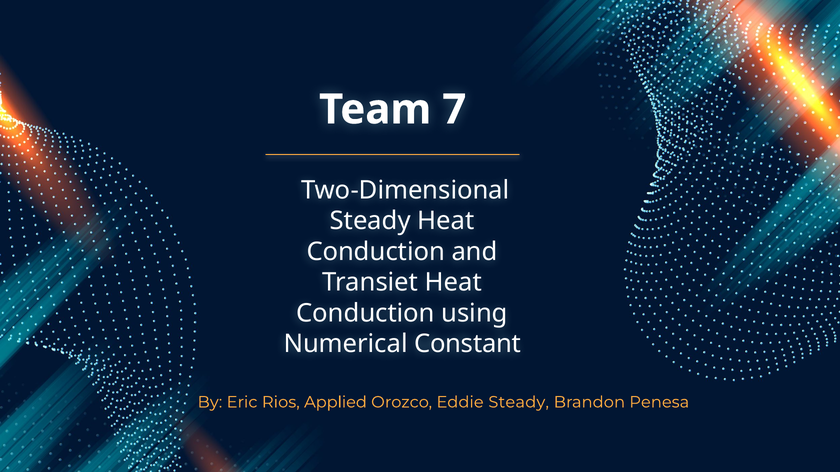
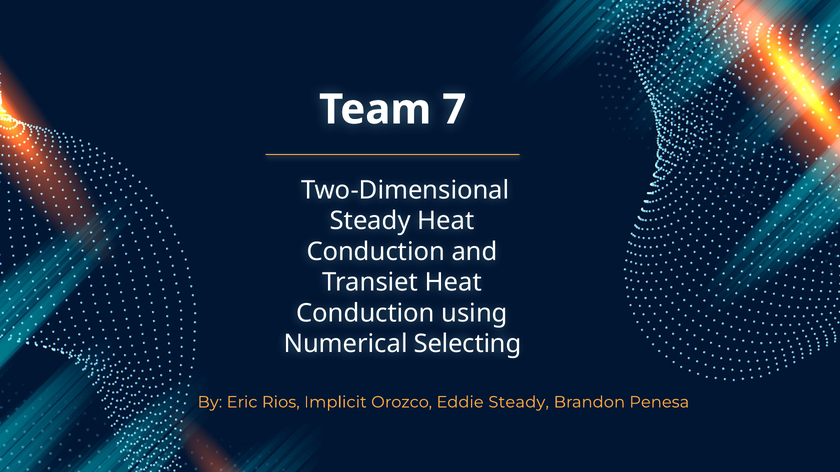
Constant: Constant -> Selecting
Applied: Applied -> Implicit
